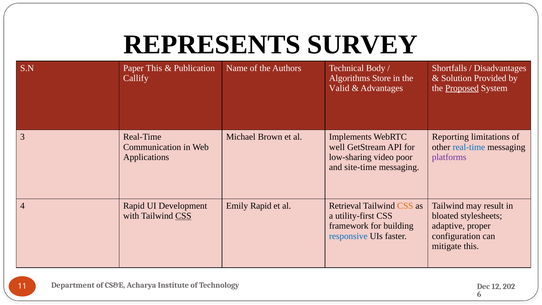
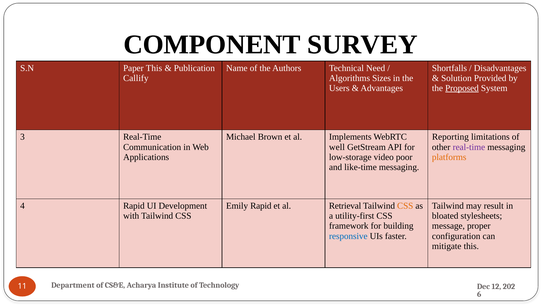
REPRESENTS: REPRESENTS -> COMPONENT
Body: Body -> Need
Store: Store -> Sizes
Valid: Valid -> Users
real-time at (469, 147) colour: blue -> purple
low-sharing: low-sharing -> low-storage
platforms colour: purple -> orange
site-time: site-time -> like-time
CSS at (183, 216) underline: present -> none
adaptive: adaptive -> message
